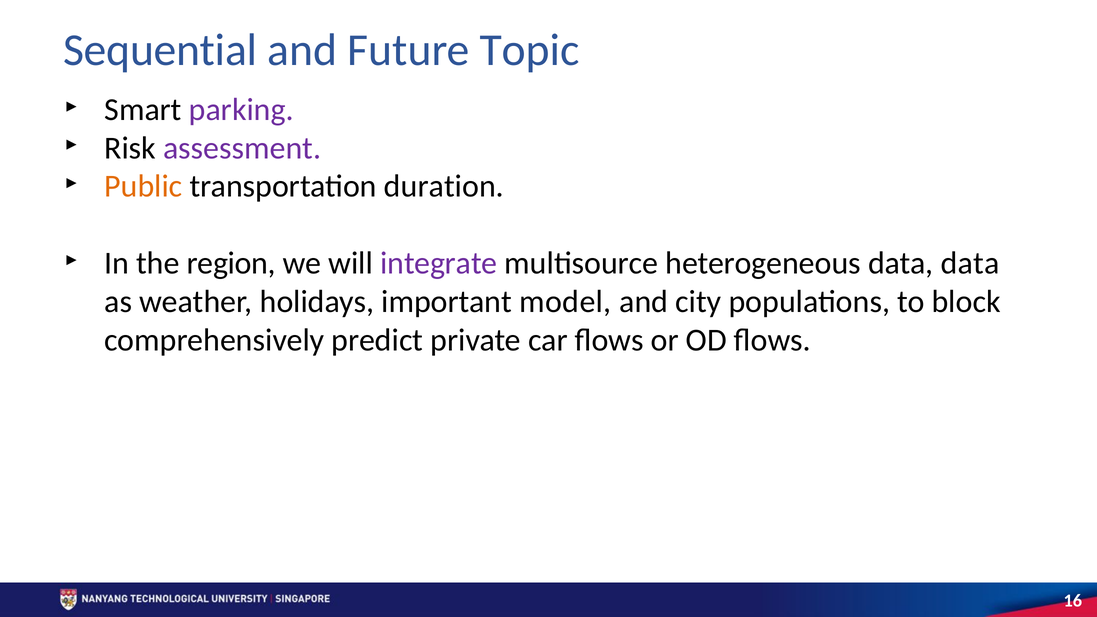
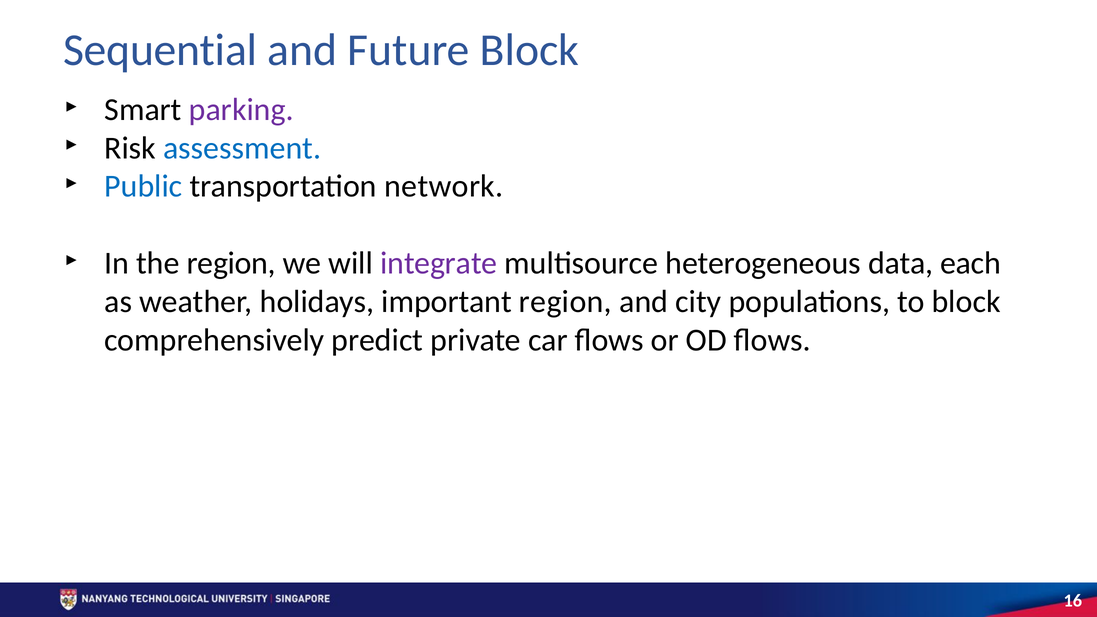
Future Topic: Topic -> Block
assessment colour: purple -> blue
Public colour: orange -> blue
duration: duration -> network
data data: data -> each
important model: model -> region
